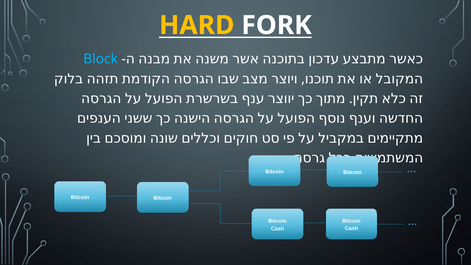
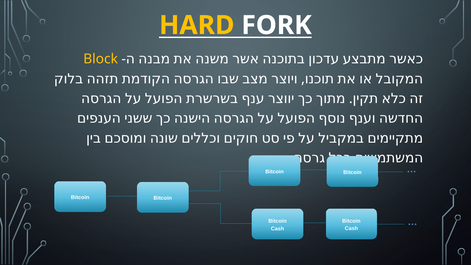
Block colour: light blue -> yellow
